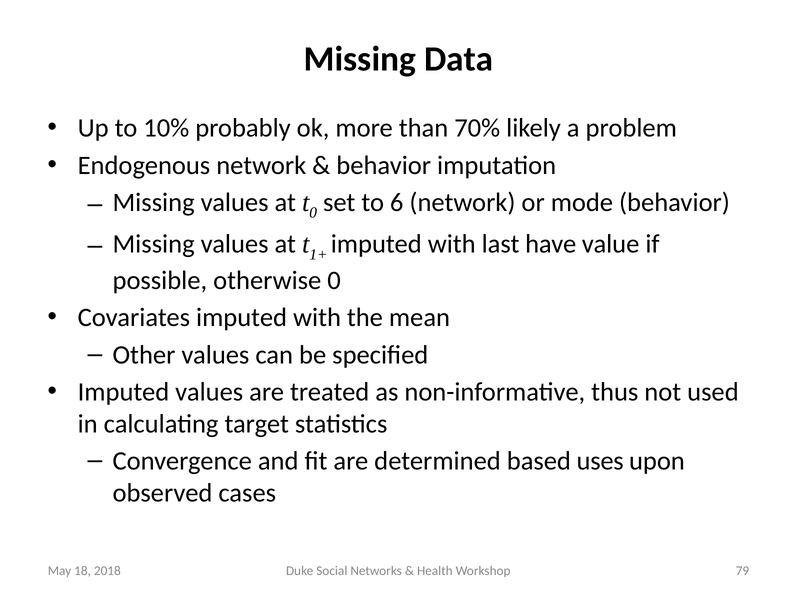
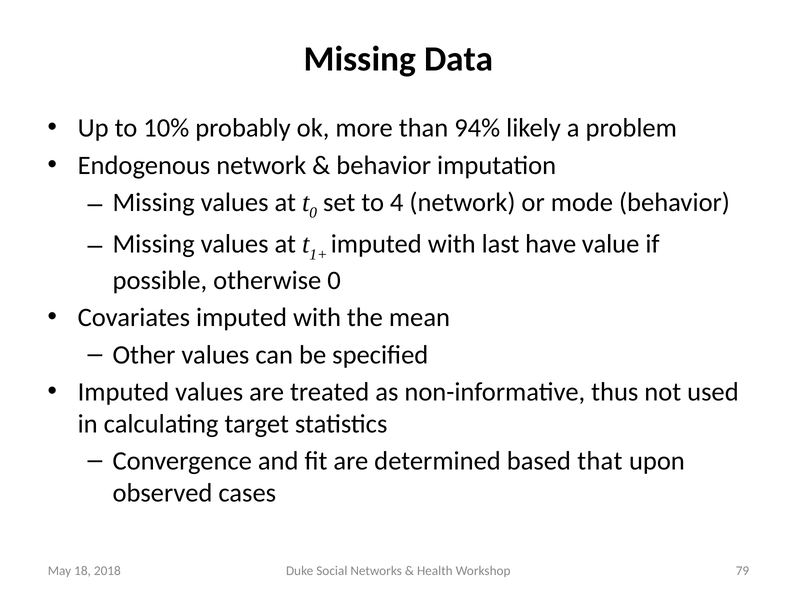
70%: 70% -> 94%
6: 6 -> 4
uses: uses -> that
